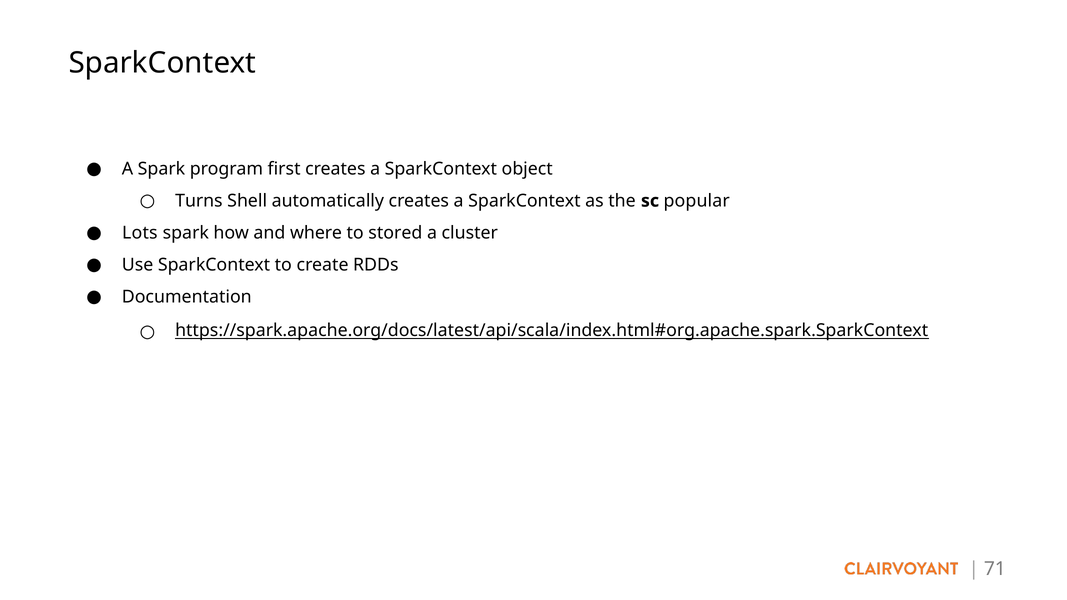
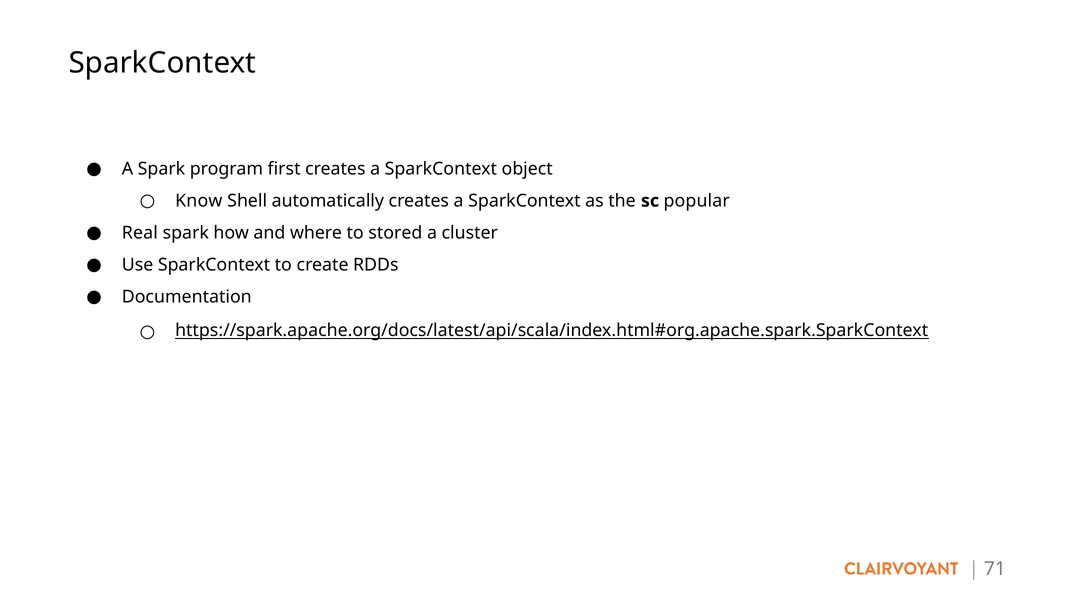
Turns: Turns -> Know
Lots: Lots -> Real
